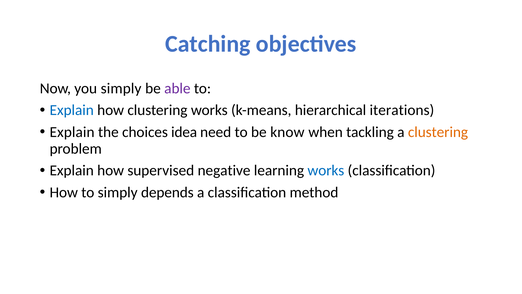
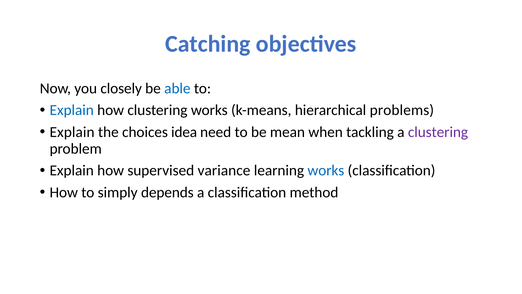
you simply: simply -> closely
able colour: purple -> blue
iterations: iterations -> problems
know: know -> mean
clustering at (438, 132) colour: orange -> purple
negative: negative -> variance
